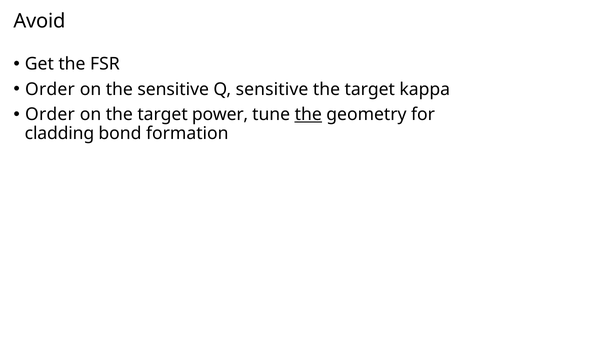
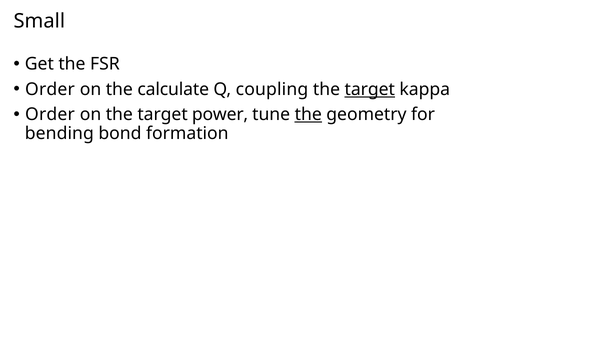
Avoid: Avoid -> Small
the sensitive: sensitive -> calculate
Q sensitive: sensitive -> coupling
target at (370, 89) underline: none -> present
cladding: cladding -> bending
